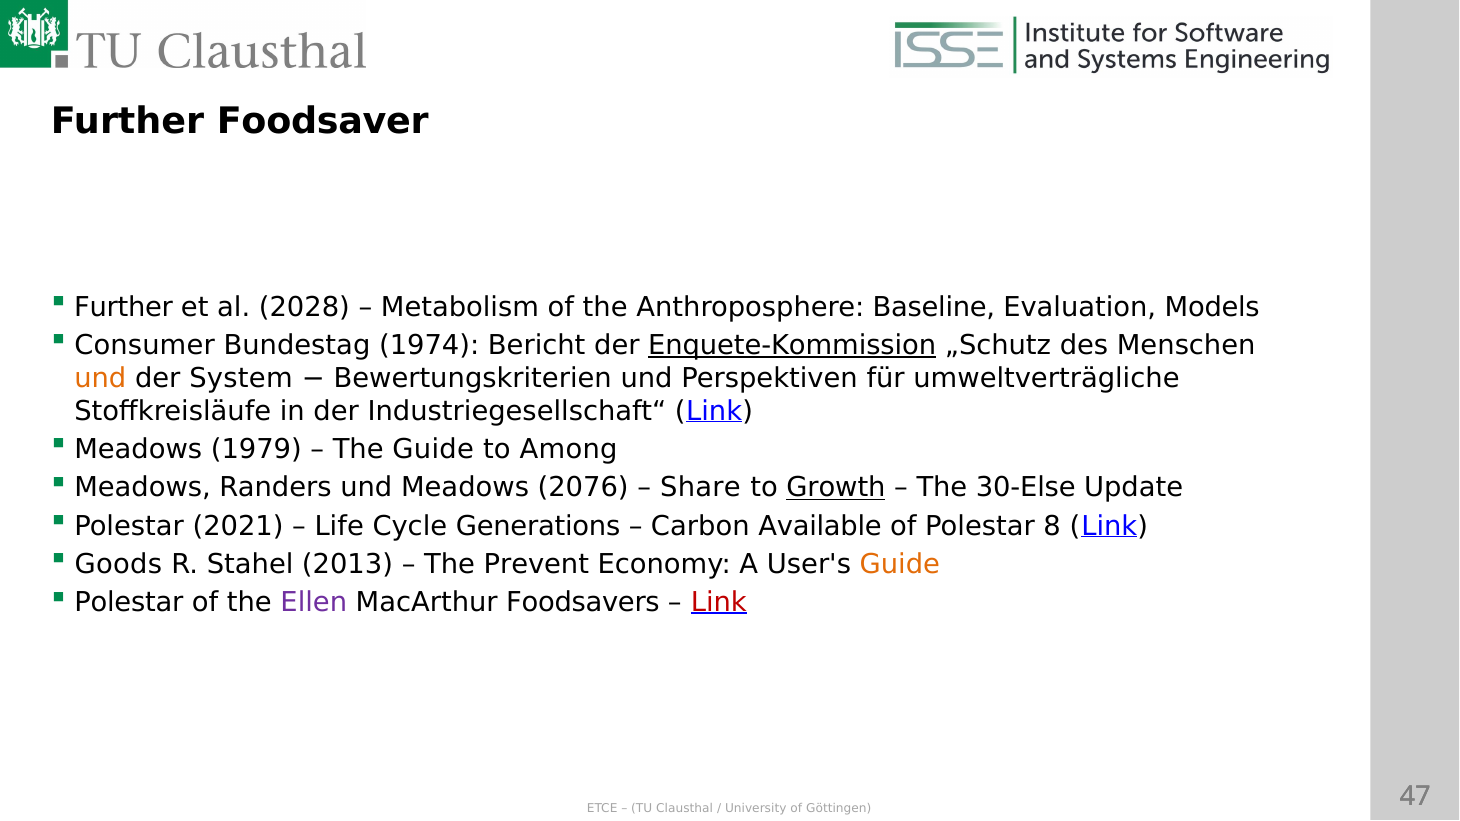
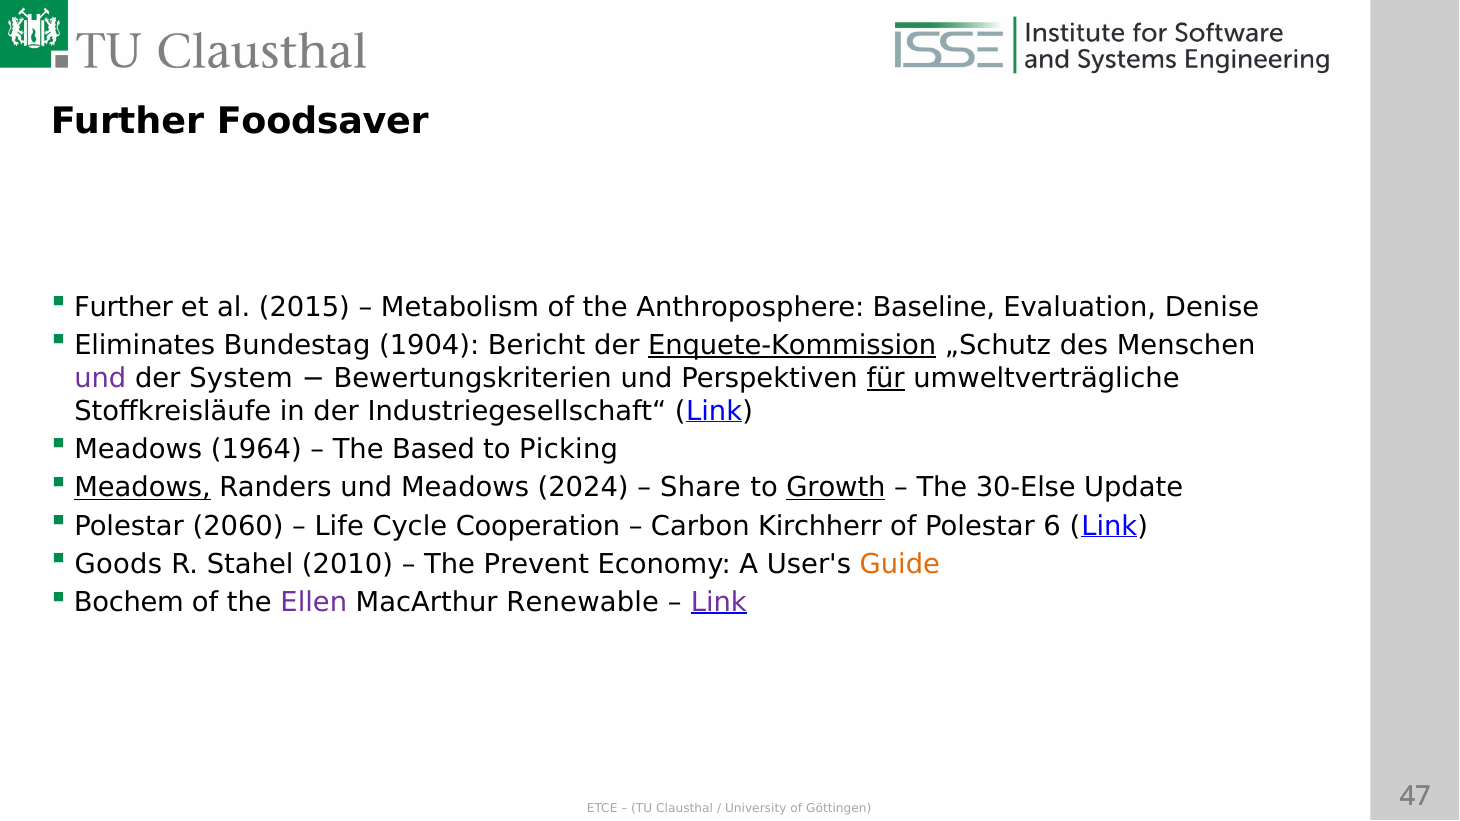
2028: 2028 -> 2015
Models: Models -> Denise
Consumer: Consumer -> Eliminates
1974: 1974 -> 1904
und at (100, 378) colour: orange -> purple
für underline: none -> present
1979: 1979 -> 1964
The Guide: Guide -> Based
Among: Among -> Picking
Meadows at (143, 488) underline: none -> present
2076: 2076 -> 2024
2021: 2021 -> 2060
Generations: Generations -> Cooperation
Available: Available -> Kirchherr
8: 8 -> 6
2013: 2013 -> 2010
Polestar at (129, 603): Polestar -> Bochem
Foodsavers: Foodsavers -> Renewable
Link at (719, 603) colour: red -> purple
